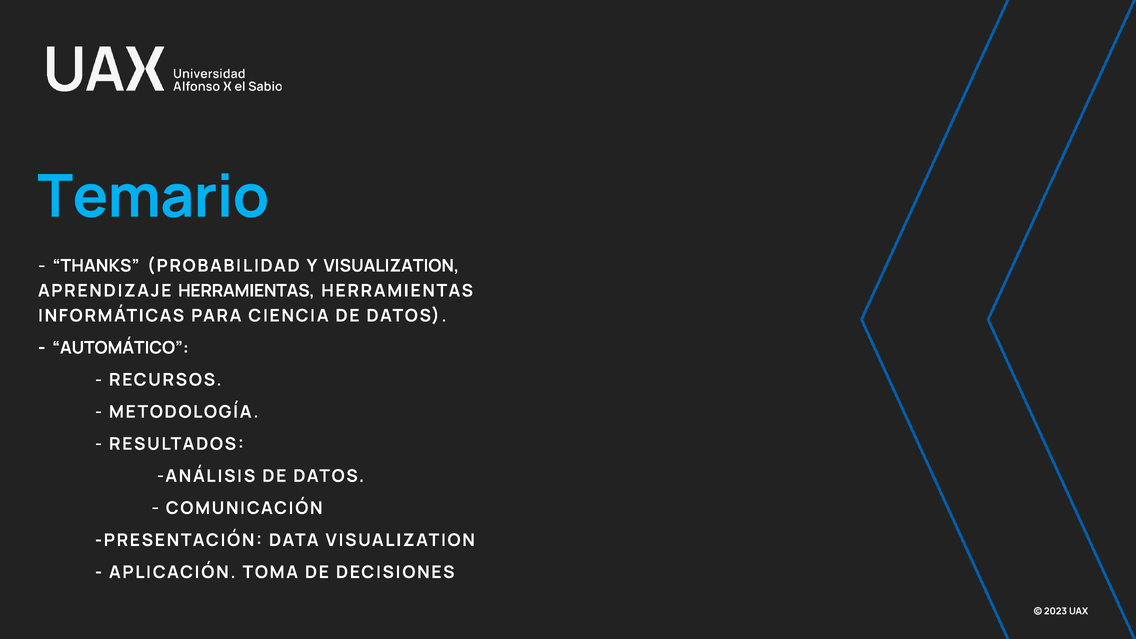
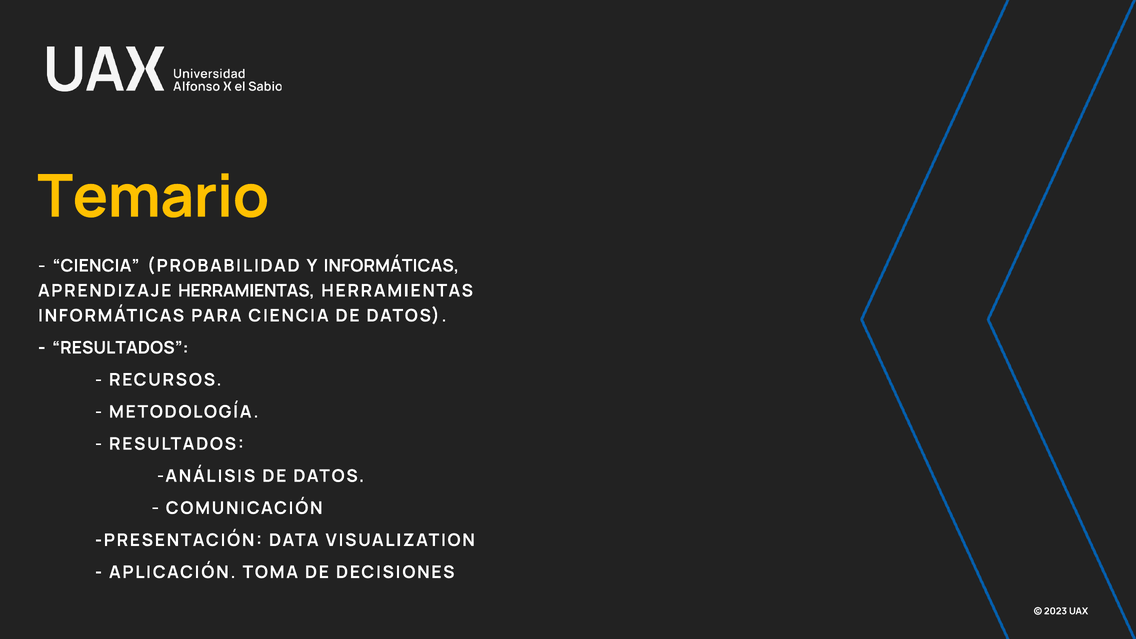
Temario colour: light blue -> yellow
THANKS at (96, 266): THANKS -> CIENCIA
Y VISUALIZATION: VISUALIZATION -> INFORMÁTICAS
AUTOMÁTICO at (121, 348): AUTOMÁTICO -> RESULTADOS
